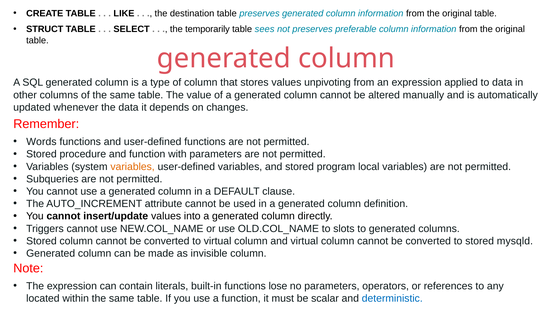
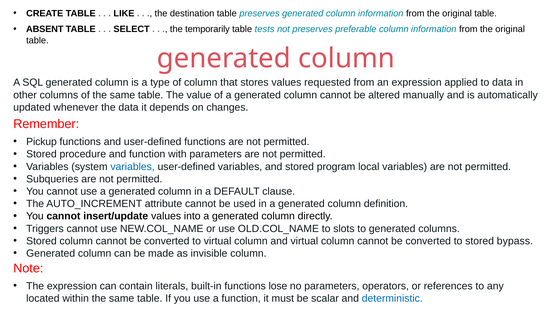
STRUCT: STRUCT -> ABSENT
sees: sees -> tests
unpivoting: unpivoting -> requested
Words: Words -> Pickup
variables at (133, 167) colour: orange -> blue
mysqld: mysqld -> bypass
